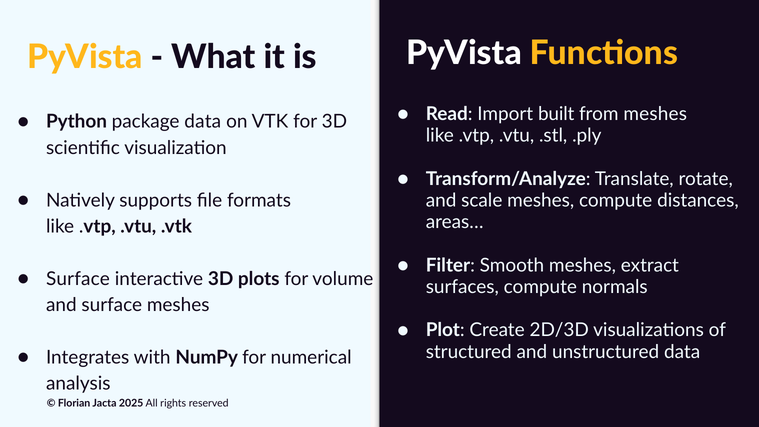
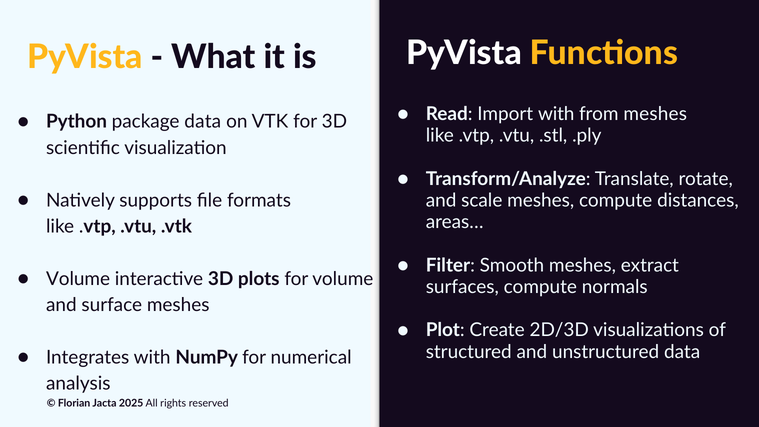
Import built: built -> with
Surface at (78, 279): Surface -> Volume
